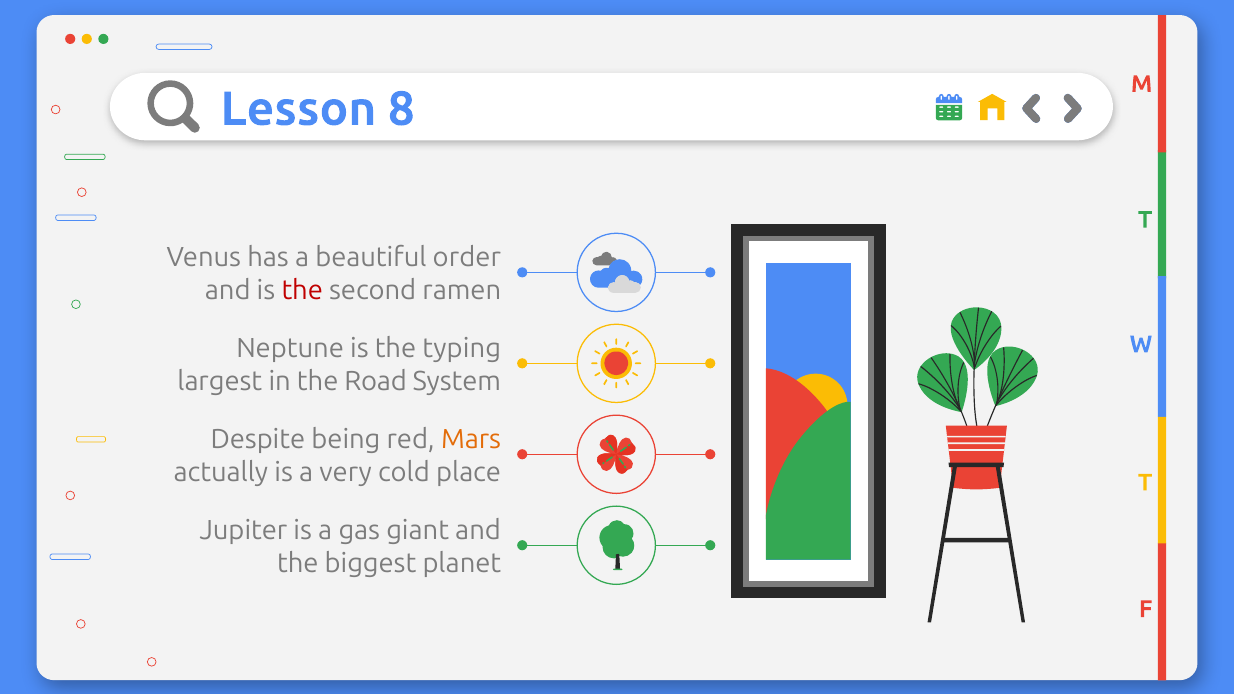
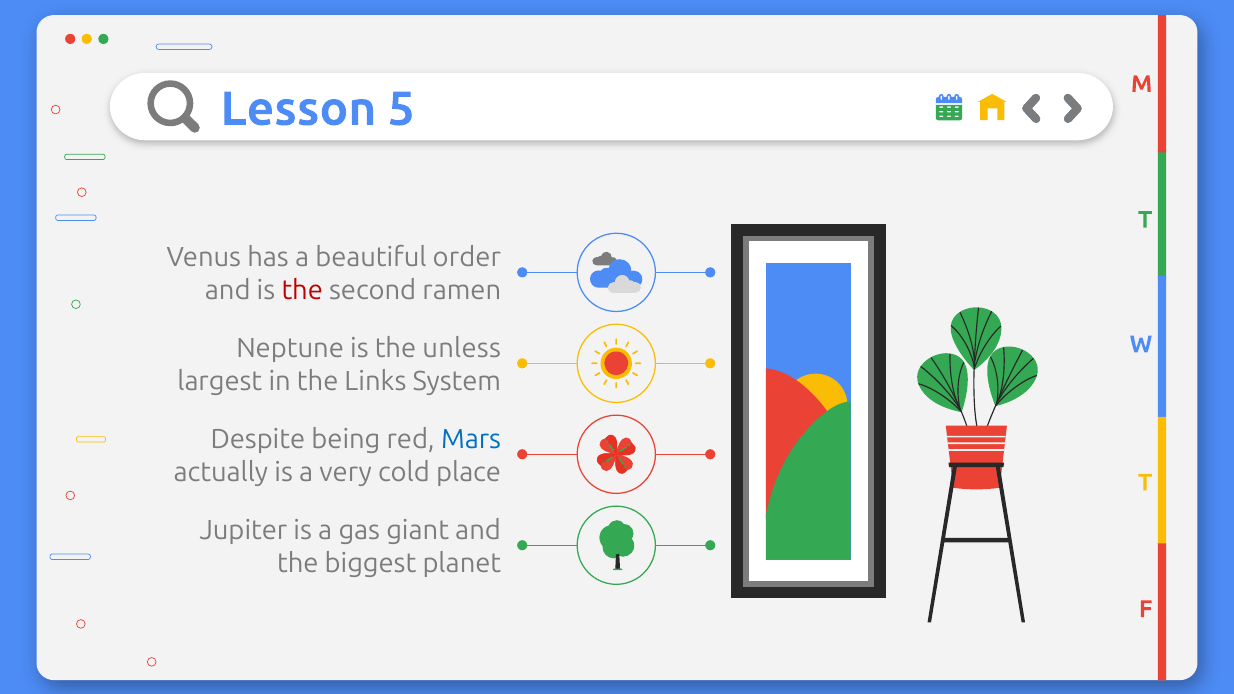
8: 8 -> 5
typing: typing -> unless
Road: Road -> Links
Mars colour: orange -> blue
